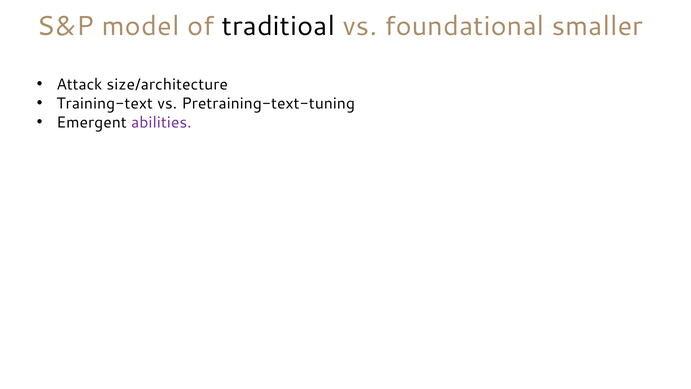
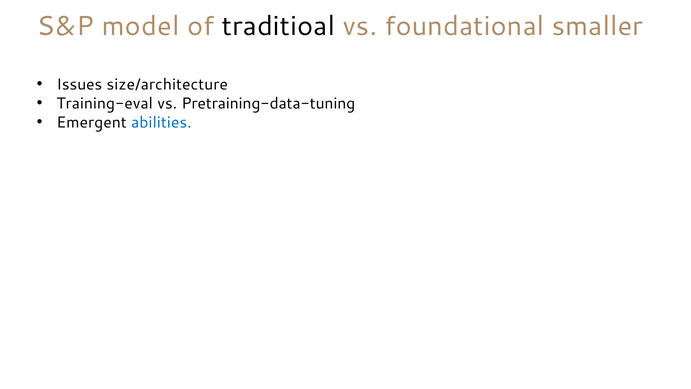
Attack: Attack -> Issues
Training-text: Training-text -> Training-eval
Pretraining-text-tuning: Pretraining-text-tuning -> Pretraining-data-tuning
abilities colour: purple -> blue
